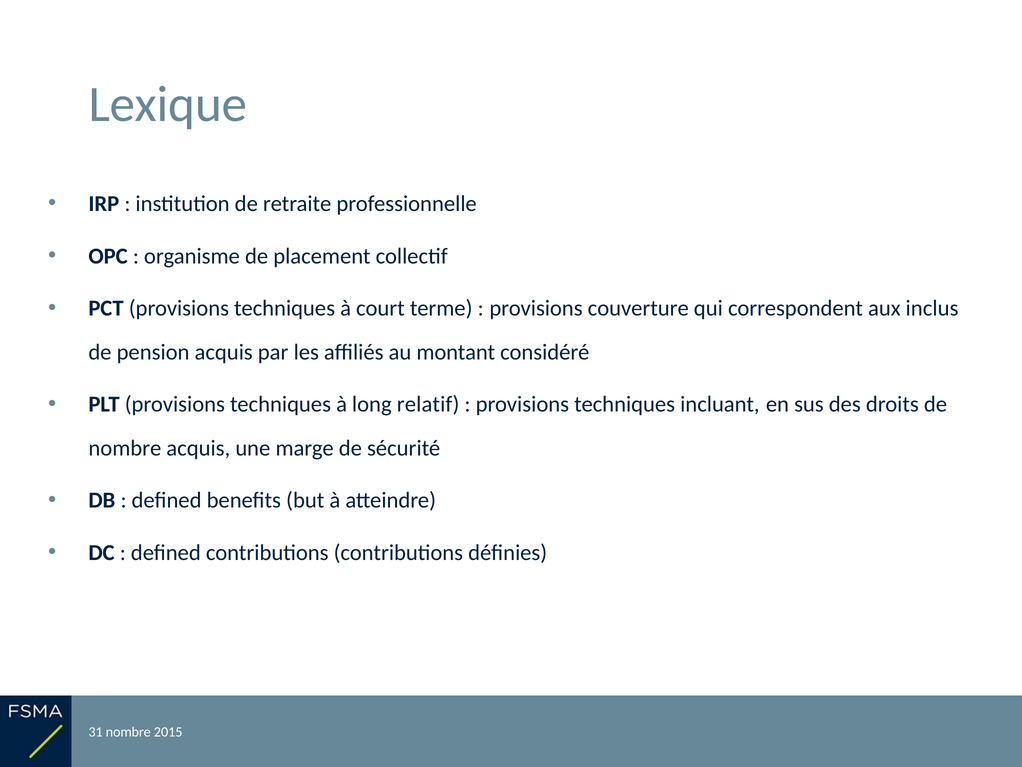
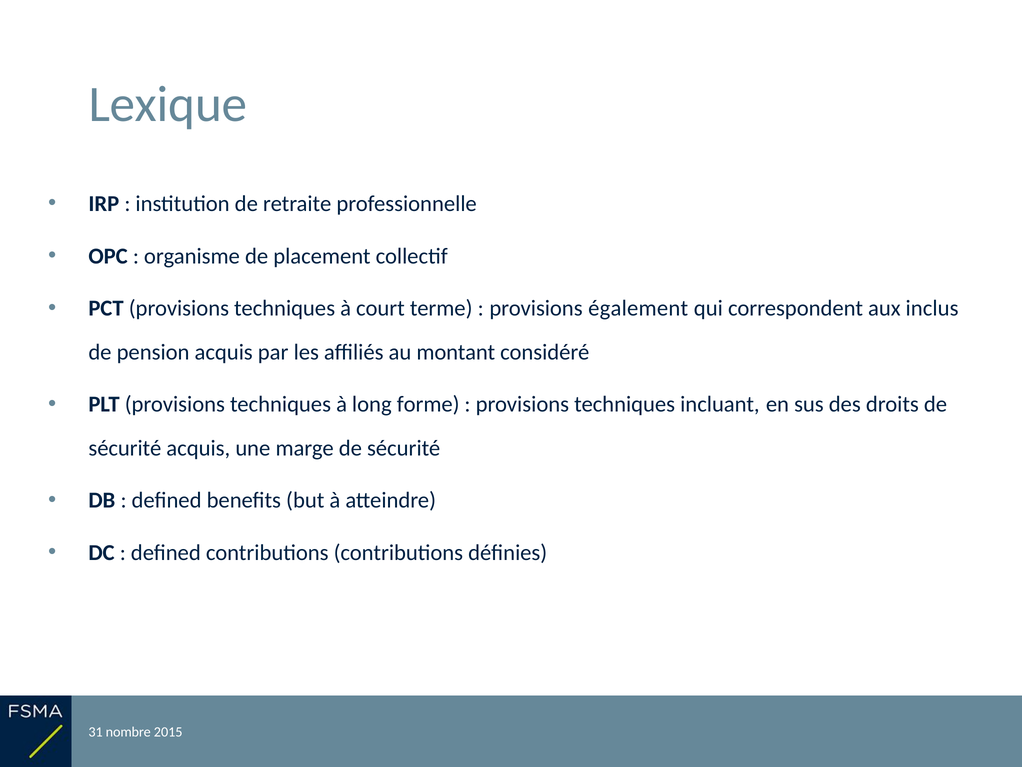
couverture: couverture -> également
long relatif: relatif -> forme
nombre at (125, 448): nombre -> sécurité
